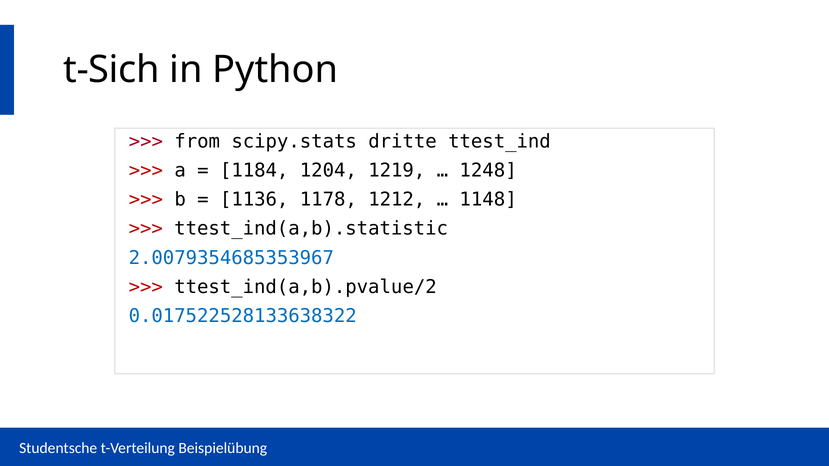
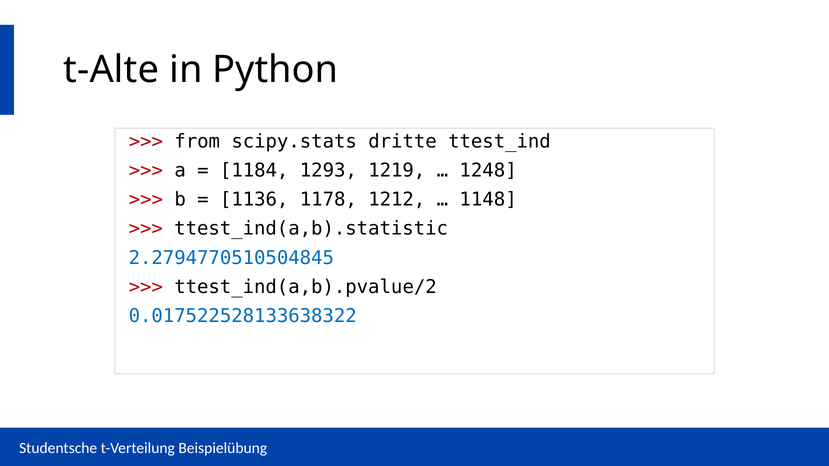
t-Sich: t-Sich -> t-Alte
1204: 1204 -> 1293
2.0079354685353967: 2.0079354685353967 -> 2.2794770510504845
